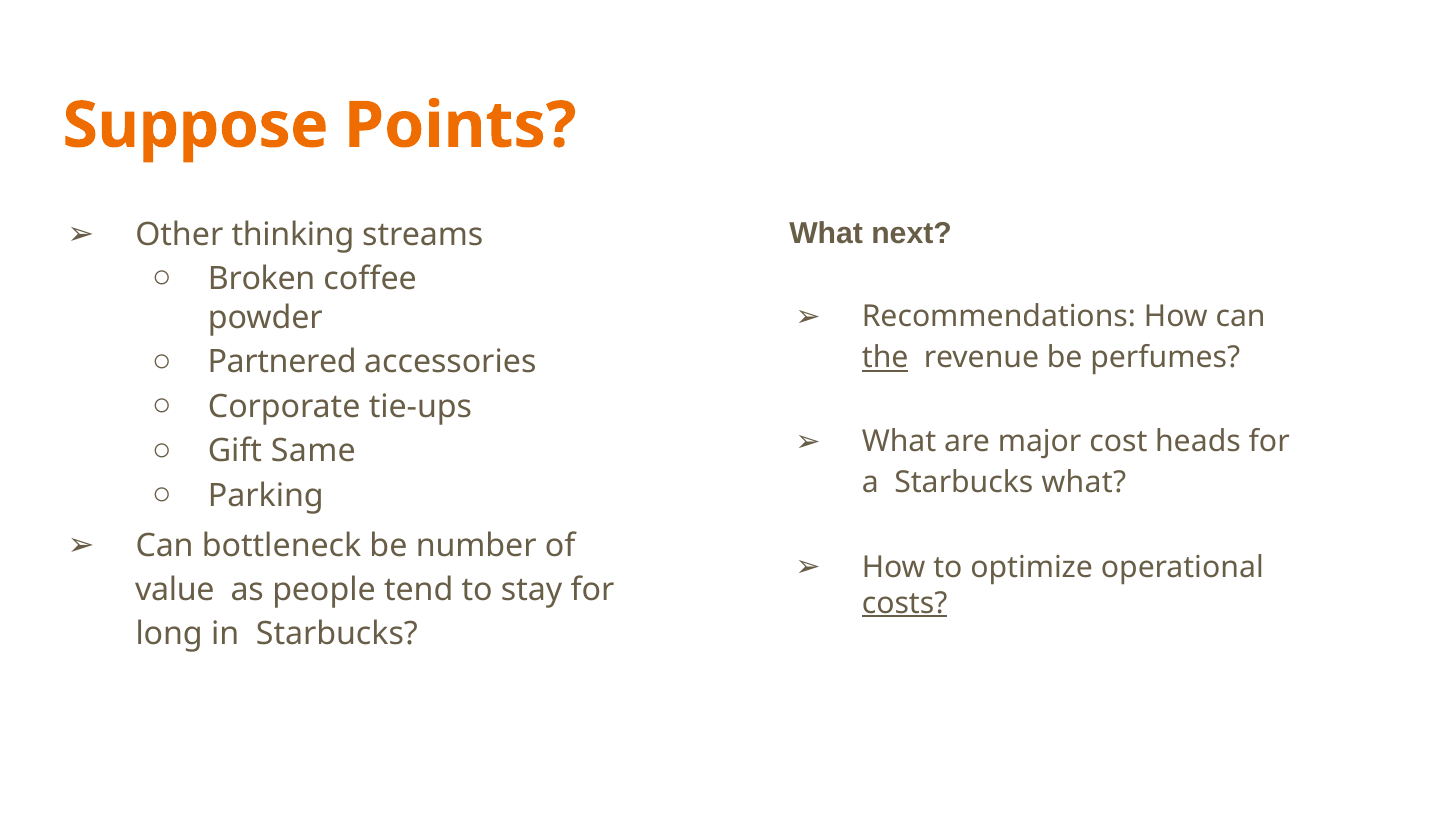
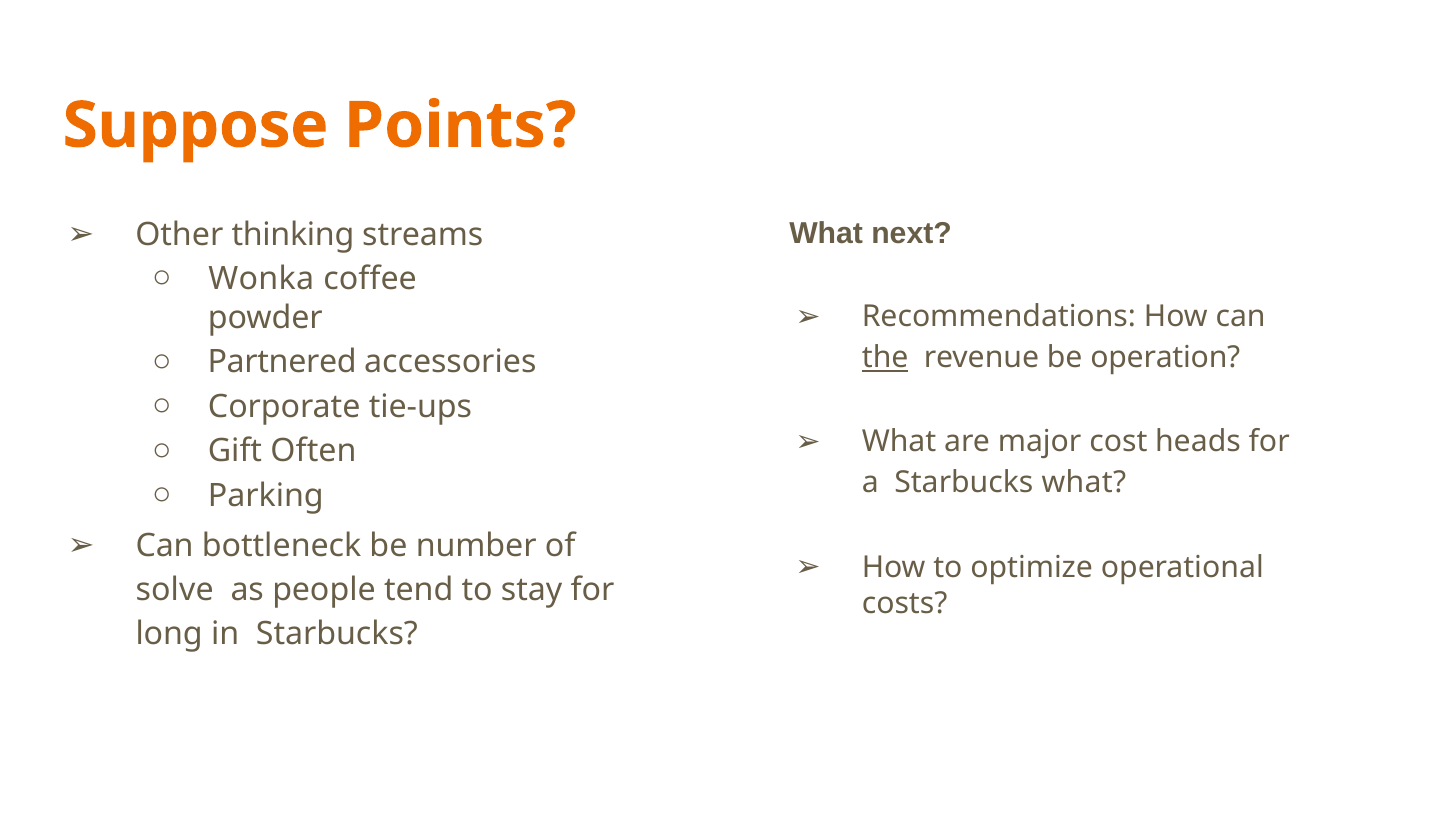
Broken: Broken -> Wonka
perfumes: perfumes -> operation
Same: Same -> Often
value: value -> solve
costs underline: present -> none
